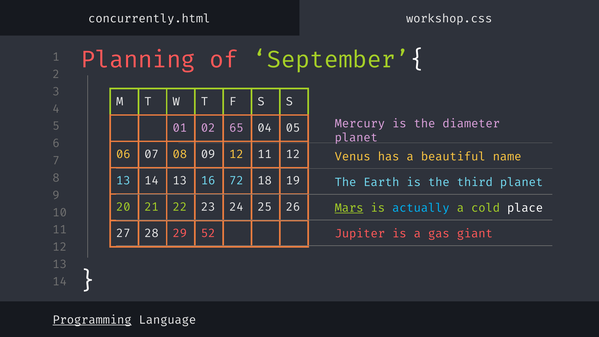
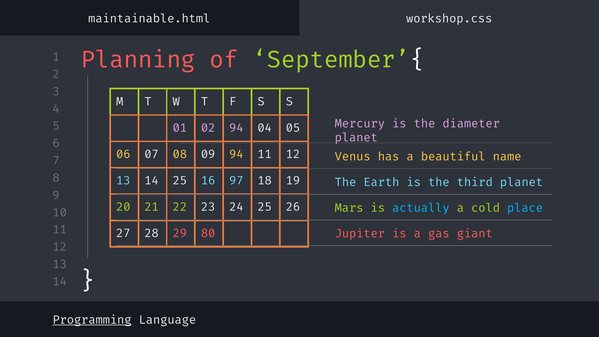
concurrently.html: concurrently.html -> maintainable.html
02 65: 65 -> 94
09 12: 12 -> 94
14 13: 13 -> 25
72: 72 -> 97
Mars underline: present -> none
place colour: white -> light blue
52: 52 -> 80
